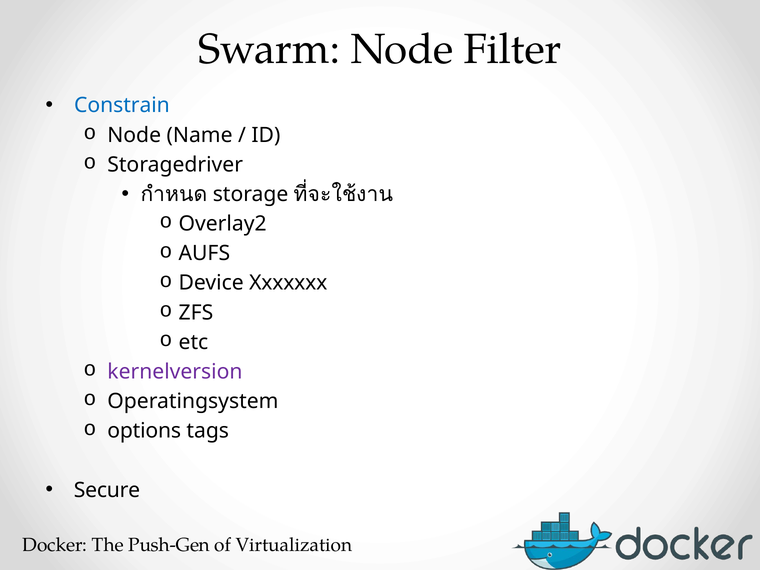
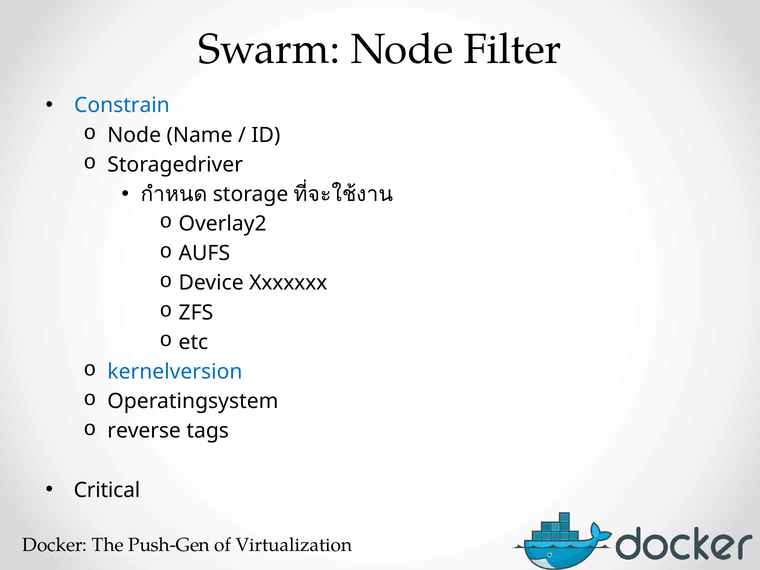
kernelversion colour: purple -> blue
options: options -> reverse
Secure: Secure -> Critical
